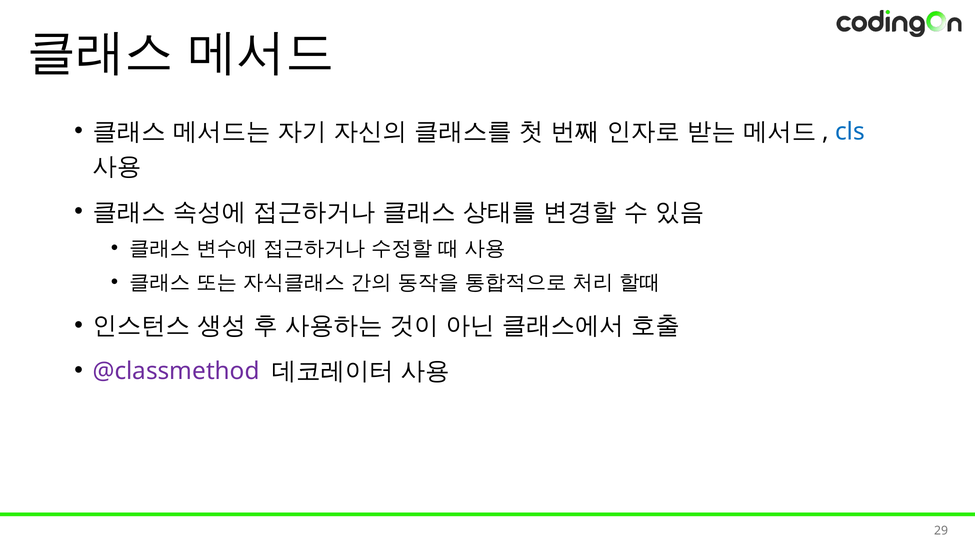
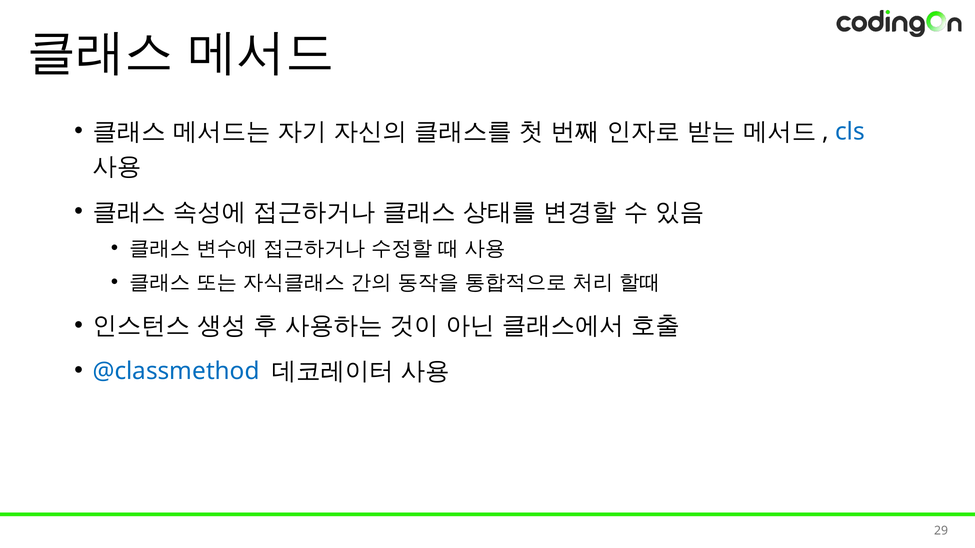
@classmethod colour: purple -> blue
